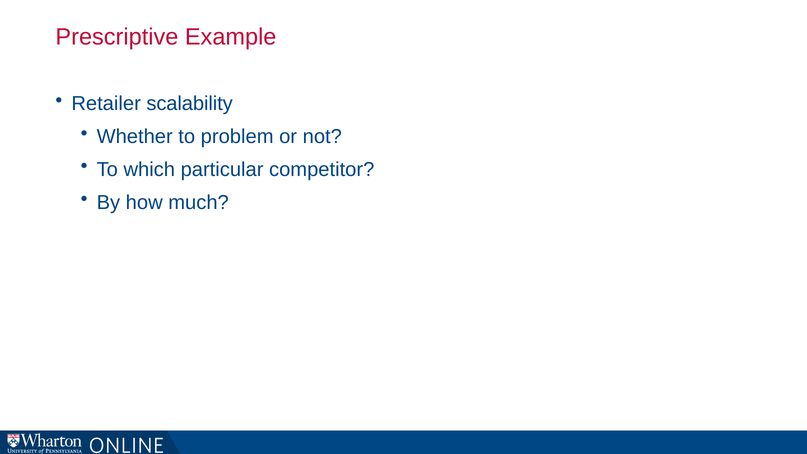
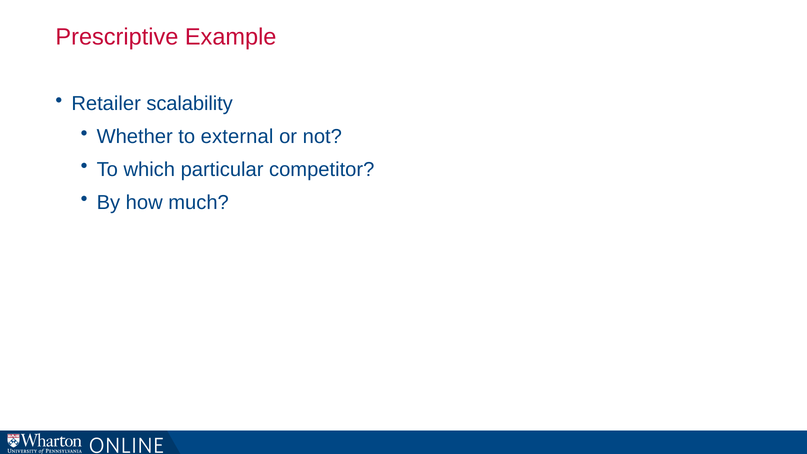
problem: problem -> external
